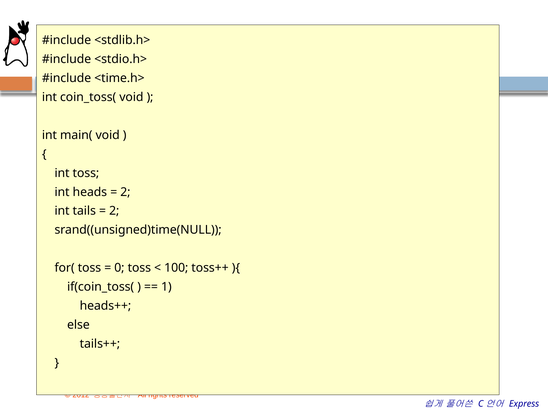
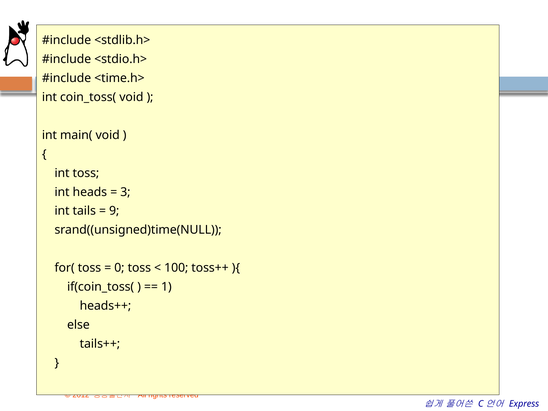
2 at (125, 192): 2 -> 3
2 at (114, 211): 2 -> 9
